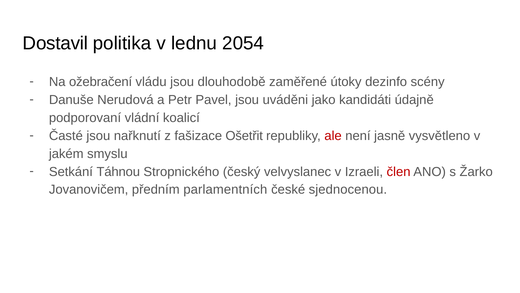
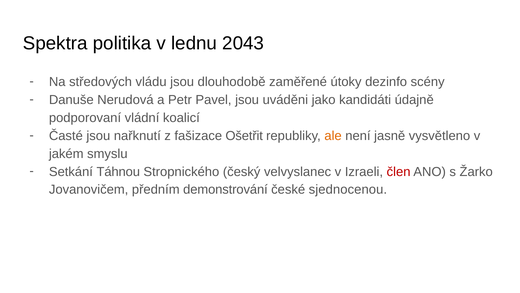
Dostavil: Dostavil -> Spektra
2054: 2054 -> 2043
ožebračení: ožebračení -> středových
ale colour: red -> orange
parlamentních: parlamentních -> demonstrování
